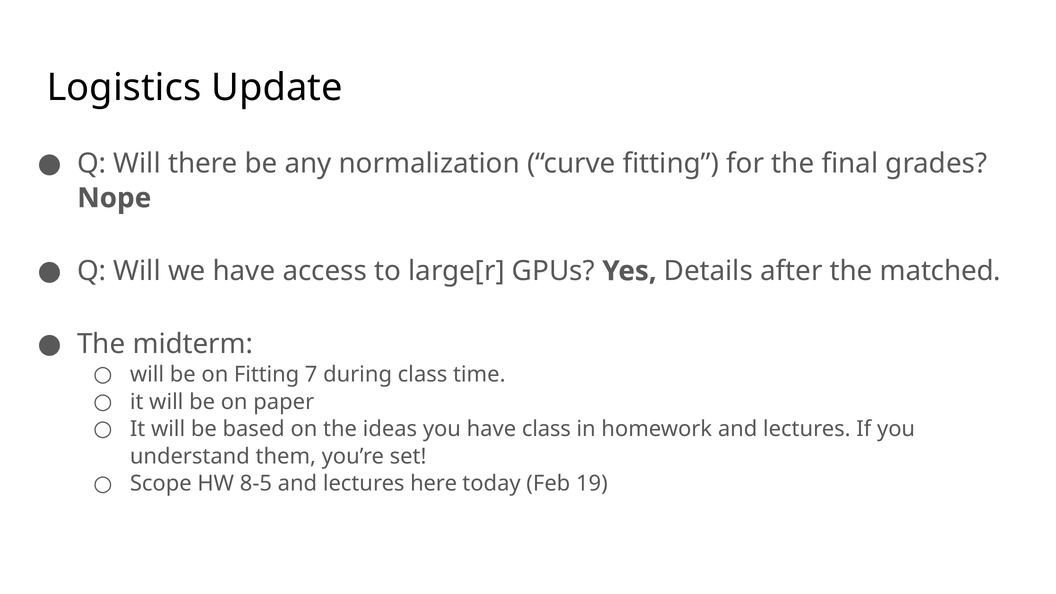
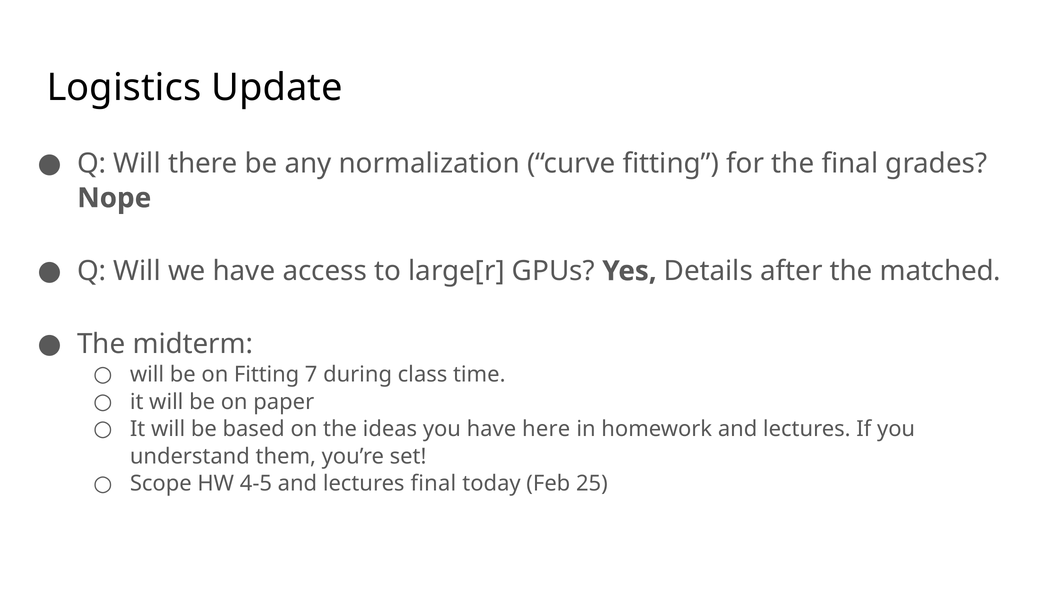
have class: class -> here
8-5: 8-5 -> 4-5
lectures here: here -> final
19: 19 -> 25
